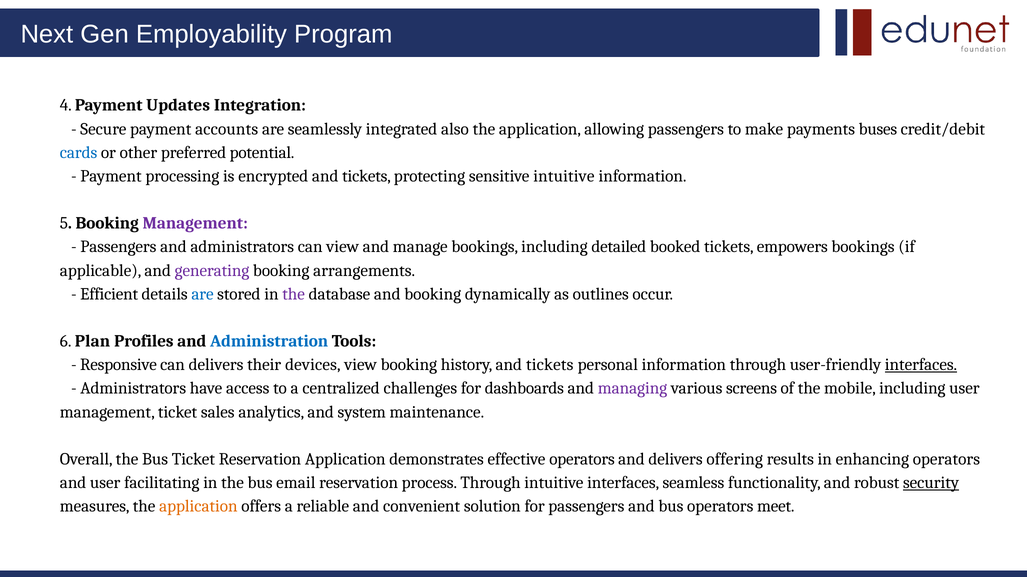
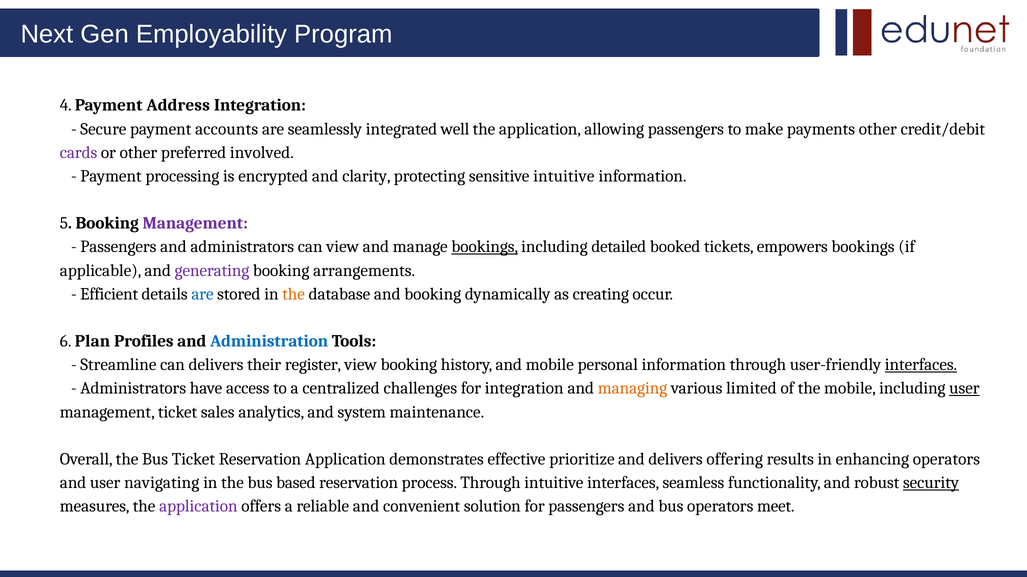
Updates: Updates -> Address
also: also -> well
payments buses: buses -> other
cards colour: blue -> purple
potential: potential -> involved
encrypted and tickets: tickets -> clarity
bookings at (485, 247) underline: none -> present
the at (294, 294) colour: purple -> orange
outlines: outlines -> creating
Responsive: Responsive -> Streamline
devices: devices -> register
history and tickets: tickets -> mobile
for dashboards: dashboards -> integration
managing colour: purple -> orange
screens: screens -> limited
user at (964, 389) underline: none -> present
effective operators: operators -> prioritize
facilitating: facilitating -> navigating
email: email -> based
application at (198, 507) colour: orange -> purple
